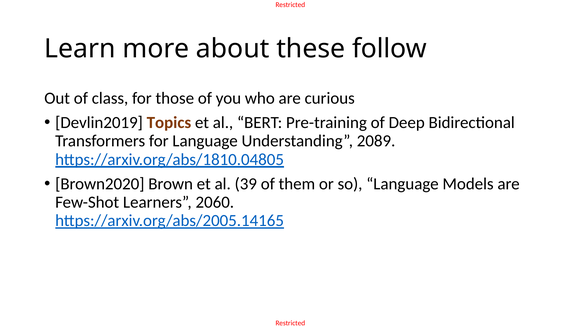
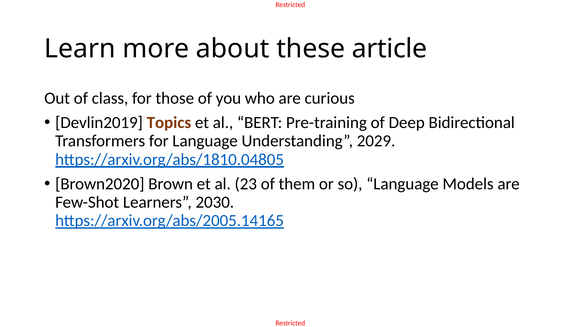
follow: follow -> article
2089: 2089 -> 2029
39: 39 -> 23
2060: 2060 -> 2030
